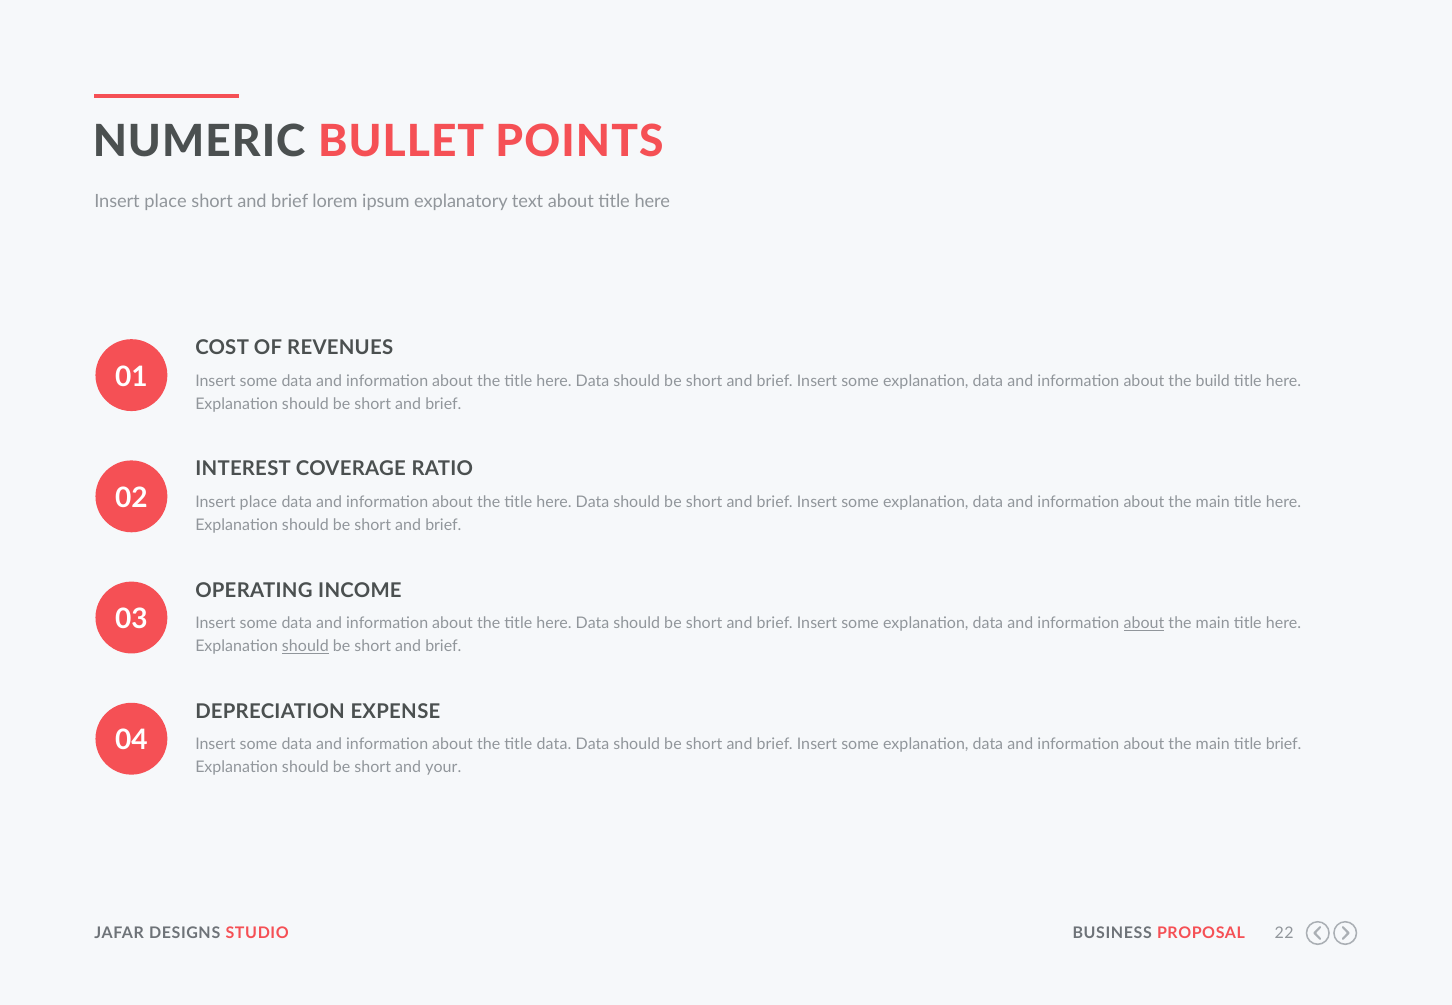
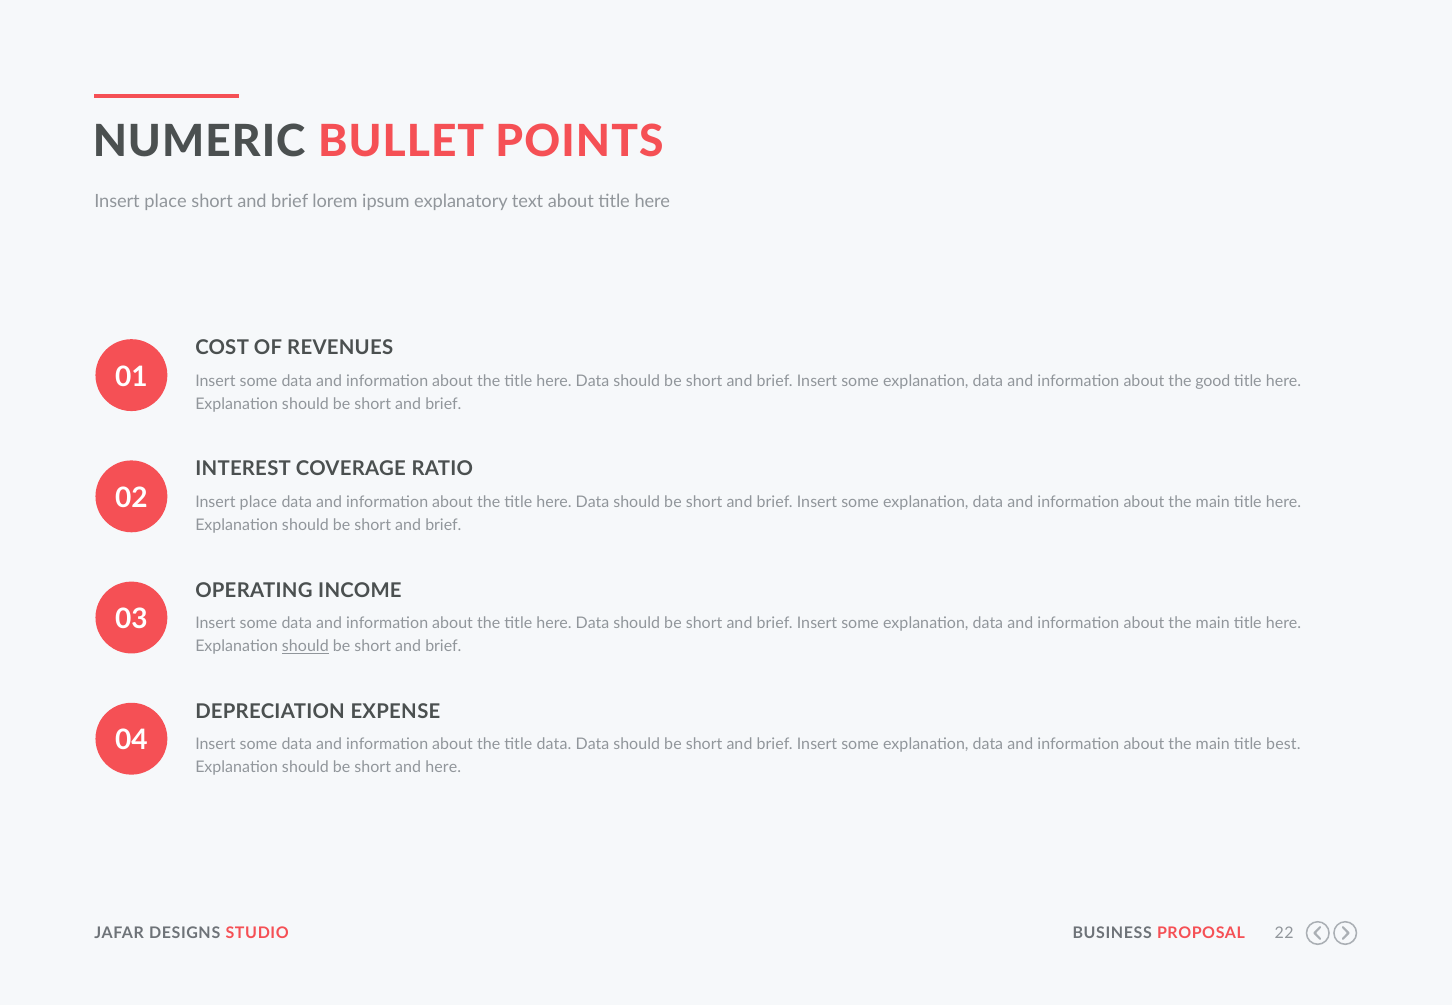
build: build -> good
about at (1144, 623) underline: present -> none
title brief: brief -> best
and your: your -> here
